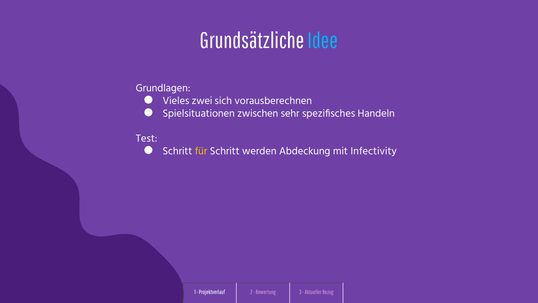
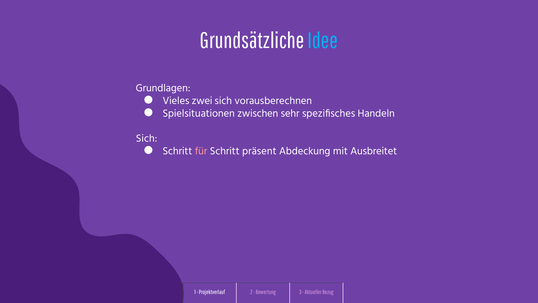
Test at (147, 138): Test -> Sich
für colour: yellow -> pink
werden: werden -> präsent
Infectivity: Infectivity -> Ausbreitet
